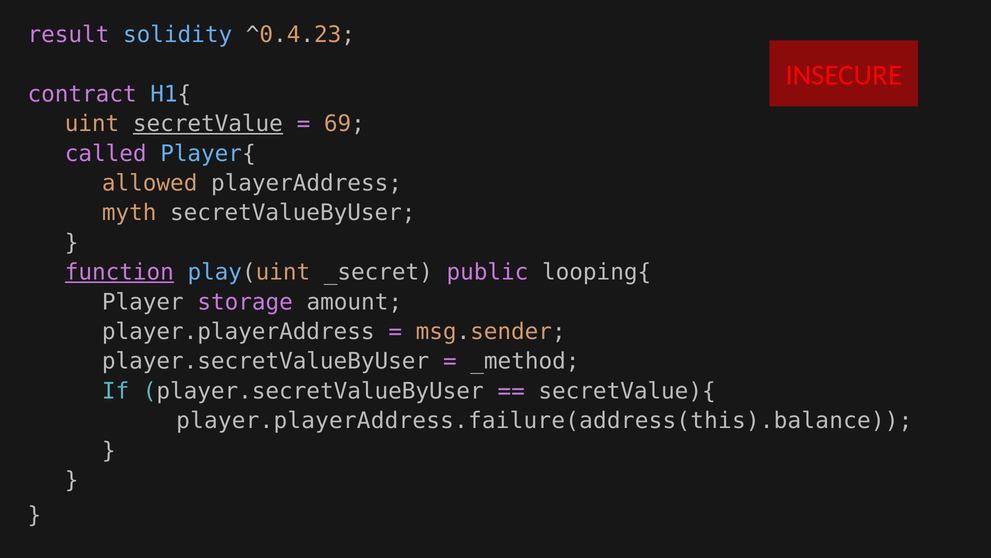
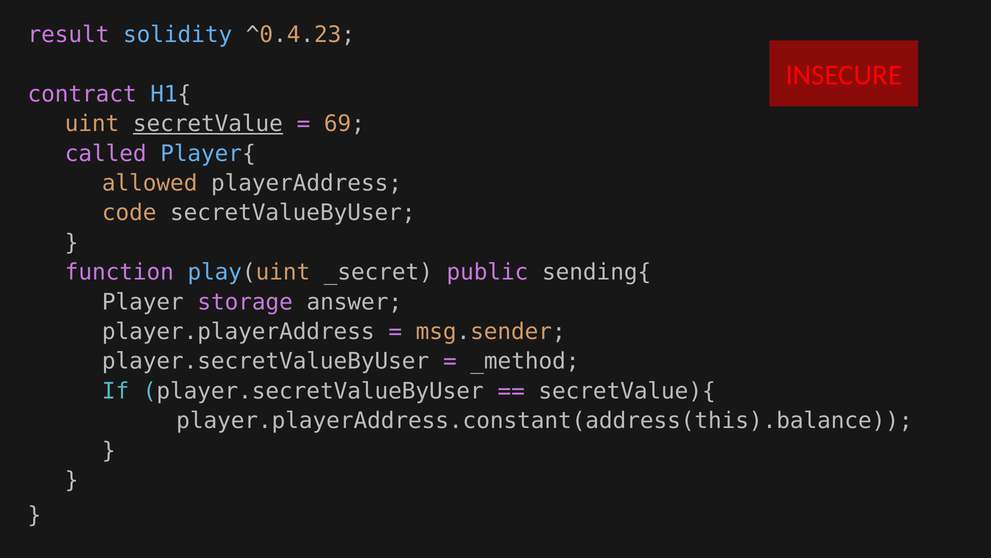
myth: myth -> code
function underline: present -> none
looping{: looping{ -> sending{
amount: amount -> answer
player.playerAddress.failure(address(this).balance: player.playerAddress.failure(address(this).balance -> player.playerAddress.constant(address(this).balance
